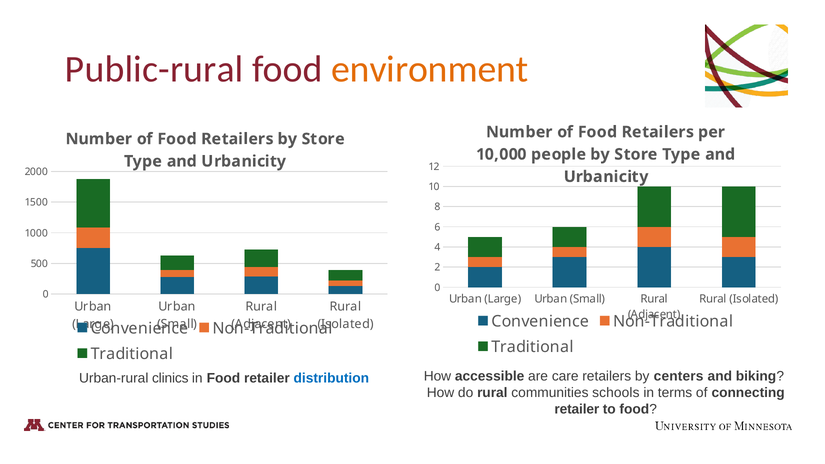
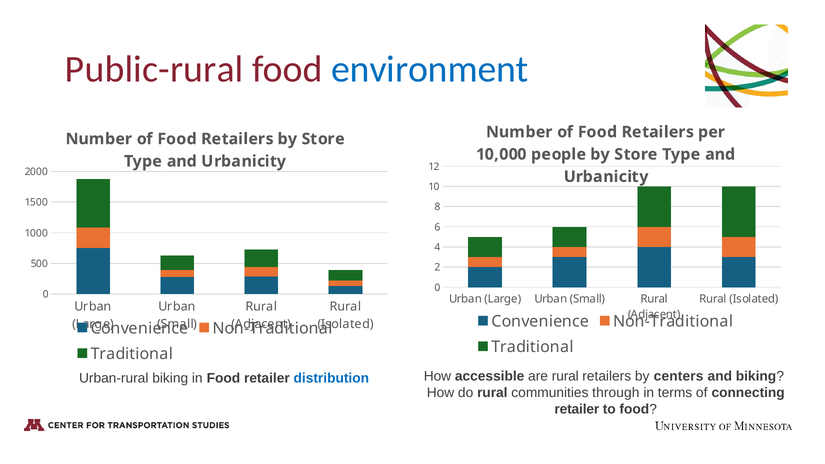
environment colour: orange -> blue
Urban-rural clinics: clinics -> biking
are care: care -> rural
schools: schools -> through
